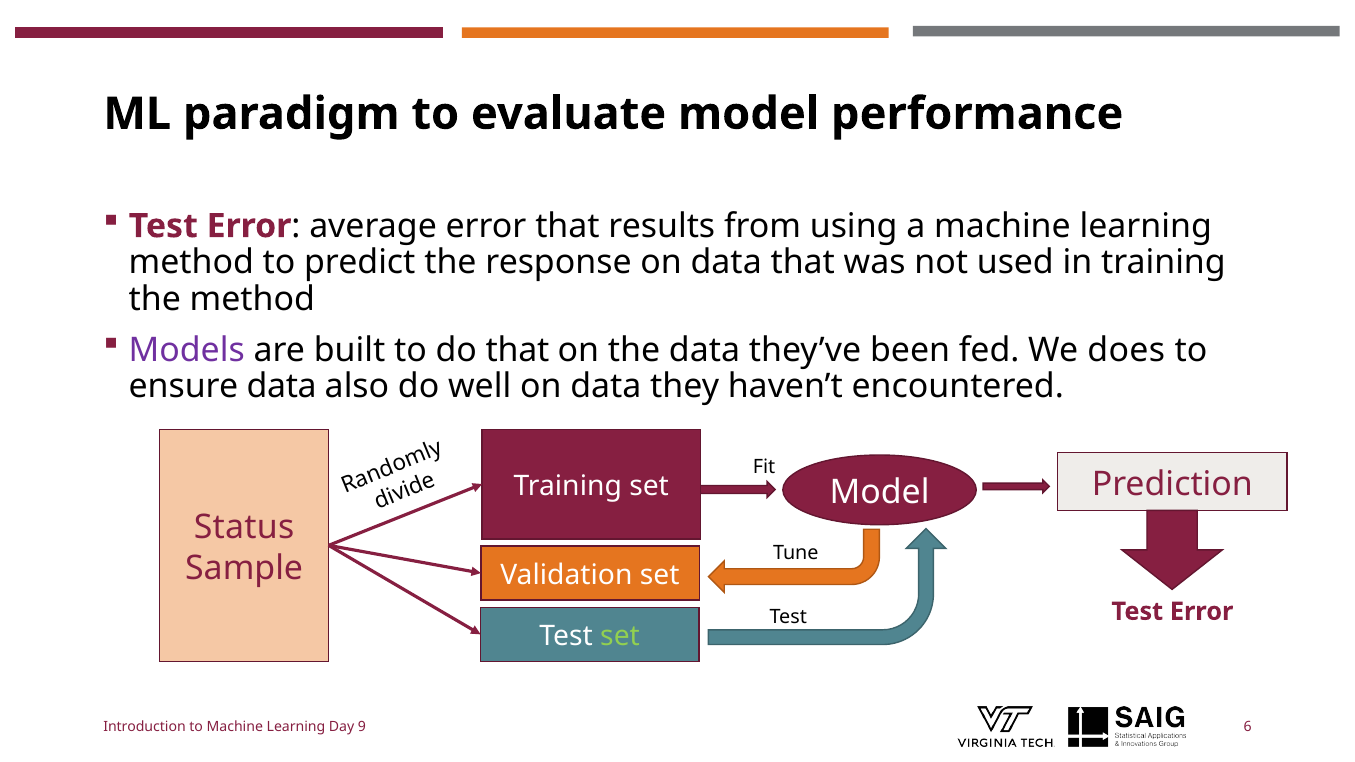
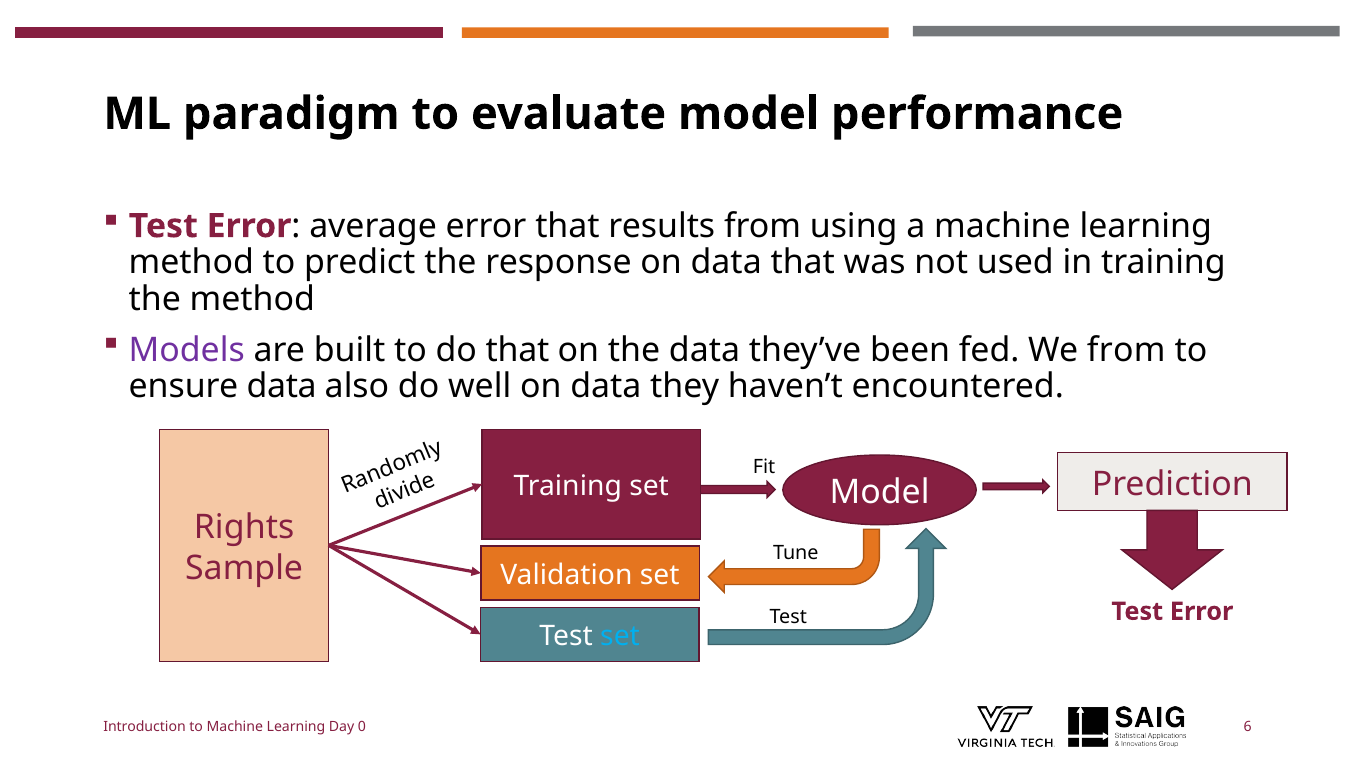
We does: does -> from
Status: Status -> Rights
set at (620, 637) colour: light green -> light blue
9: 9 -> 0
